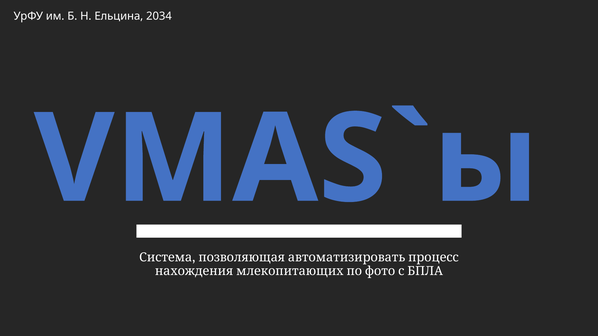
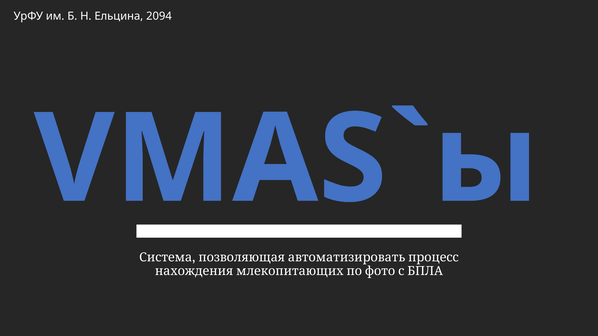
2034: 2034 -> 2094
